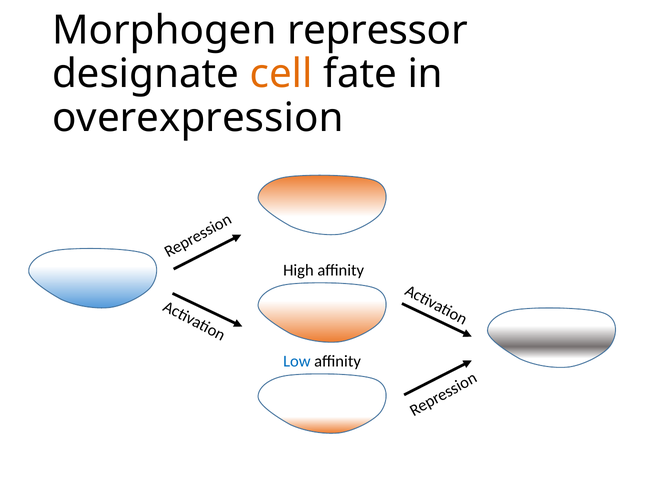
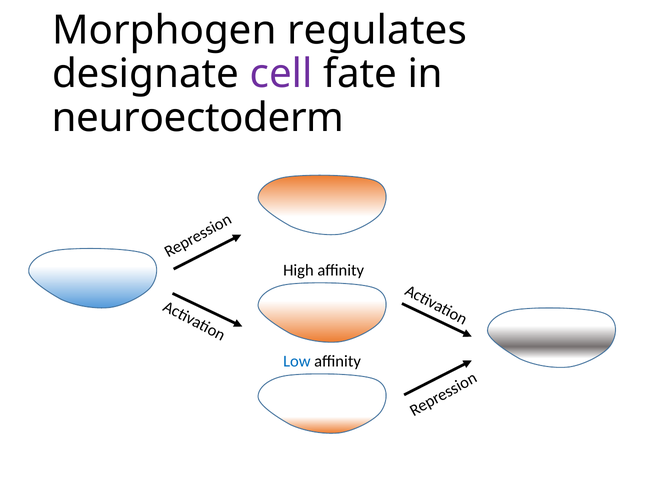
repressor: repressor -> regulates
cell colour: orange -> purple
overexpression: overexpression -> neuroectoderm
